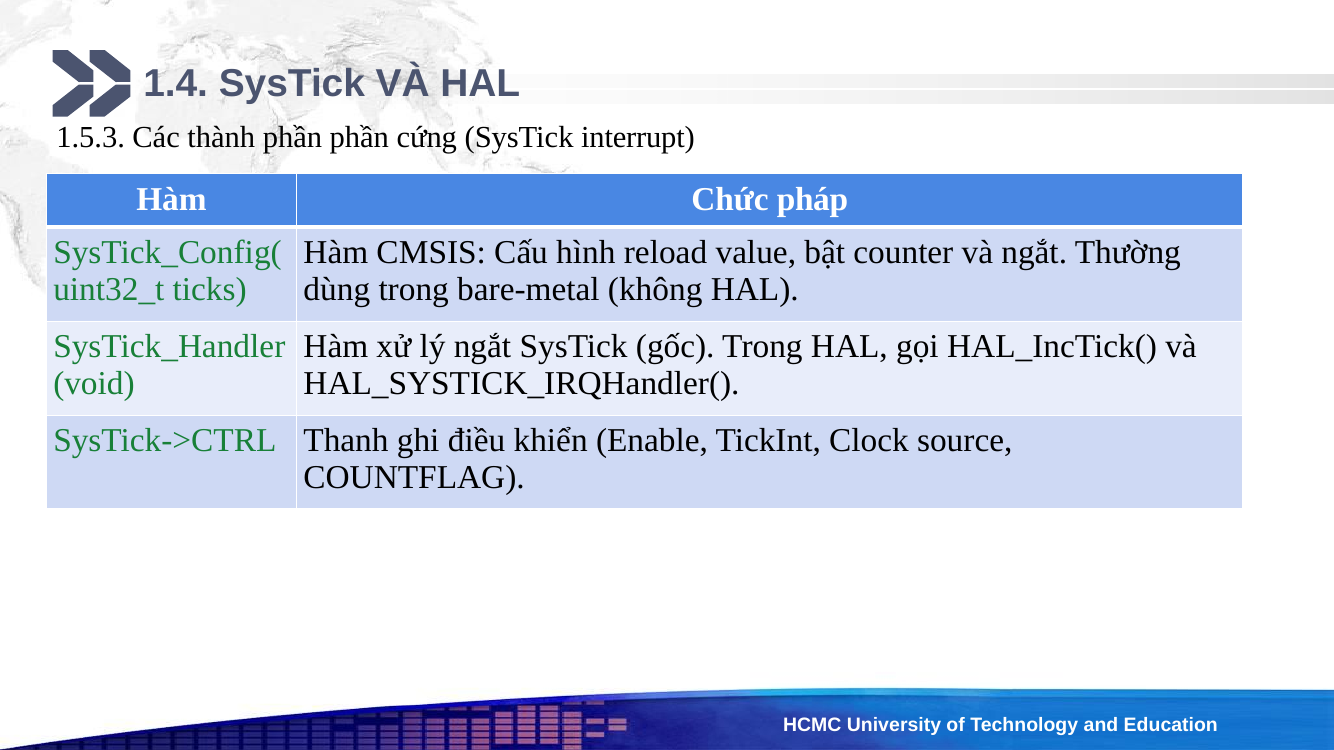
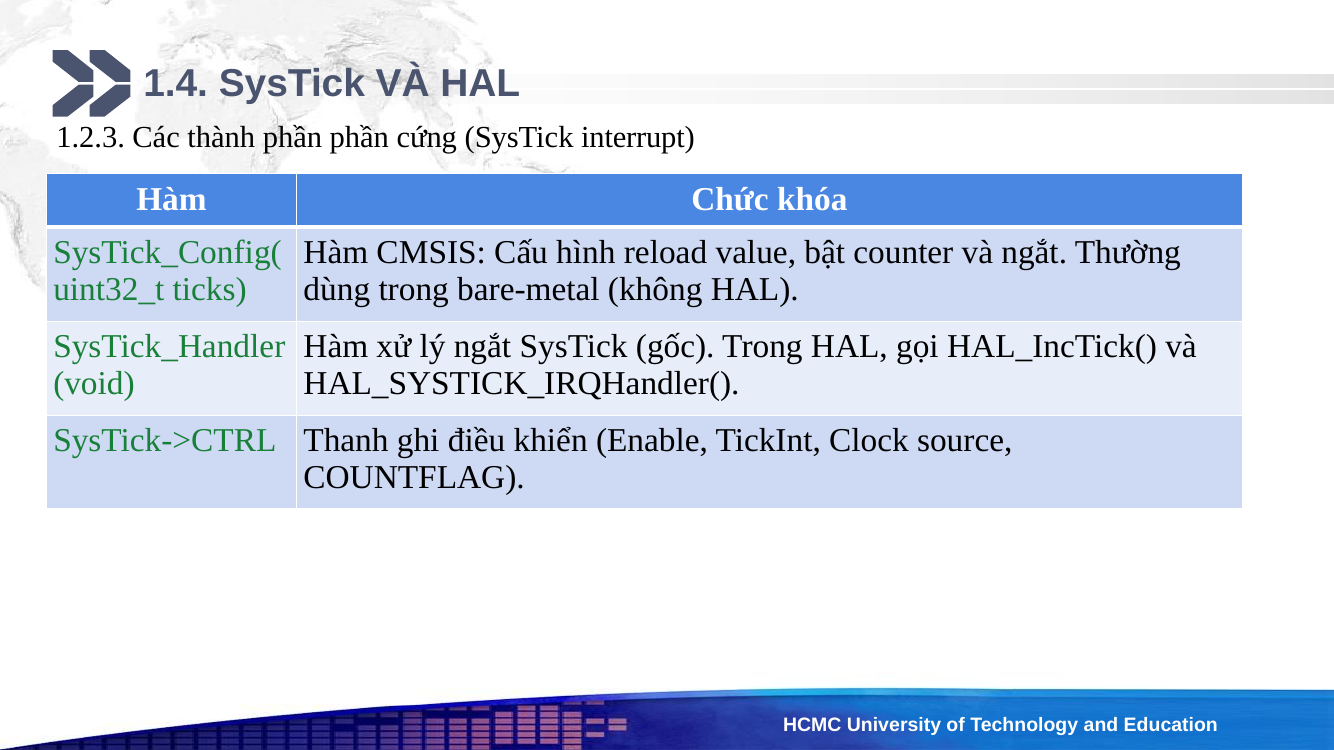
1.5.3: 1.5.3 -> 1.2.3
pháp: pháp -> khóa
